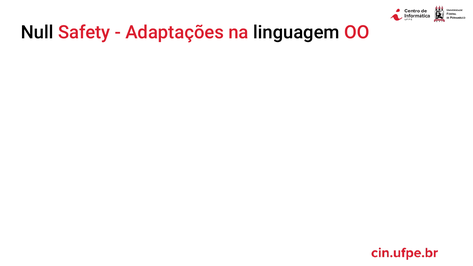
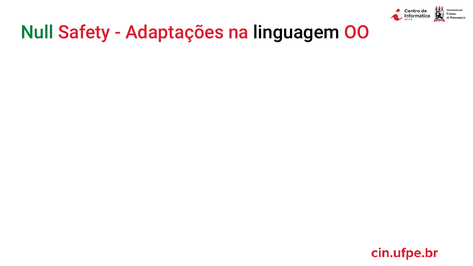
Null colour: black -> green
